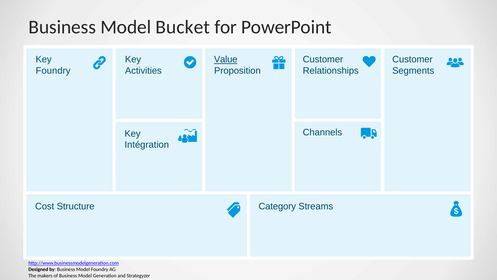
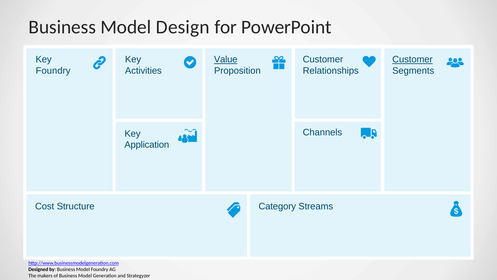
Bucket: Bucket -> Design
Customer at (412, 59) underline: none -> present
Intégration: Intégration -> Application
